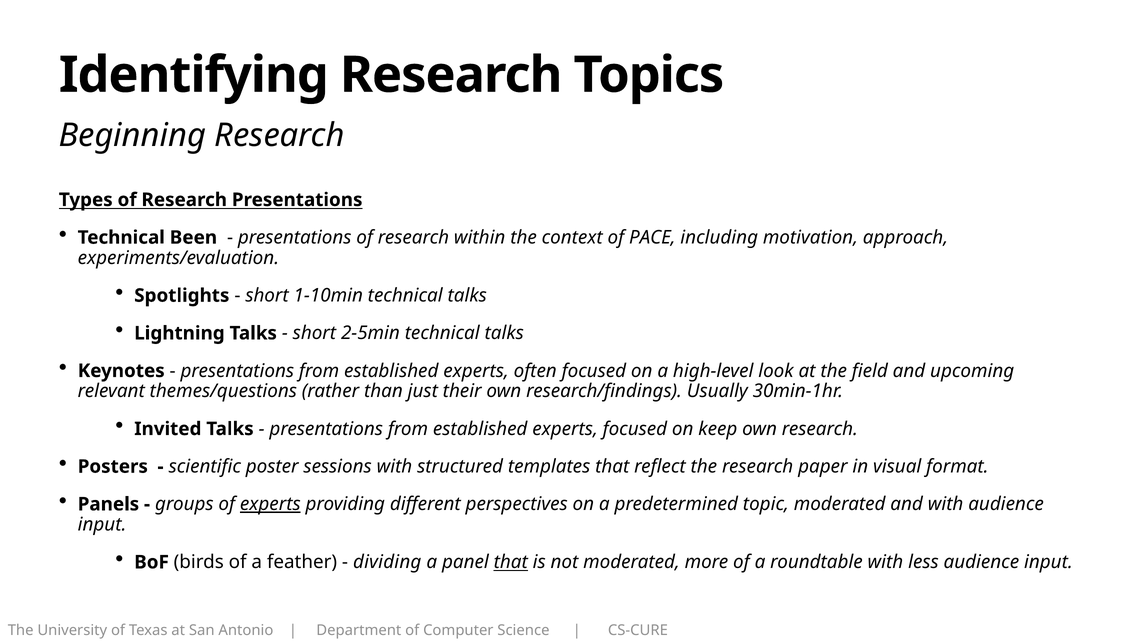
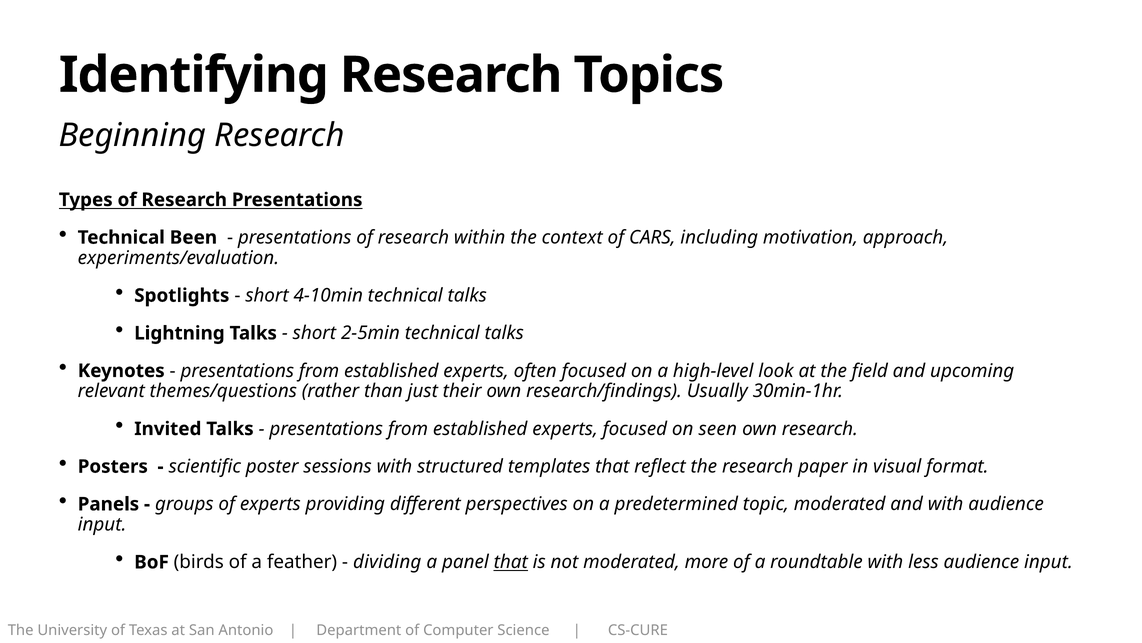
PACE: PACE -> CARS
1-10min: 1-10min -> 4-10min
keep: keep -> seen
experts at (270, 504) underline: present -> none
